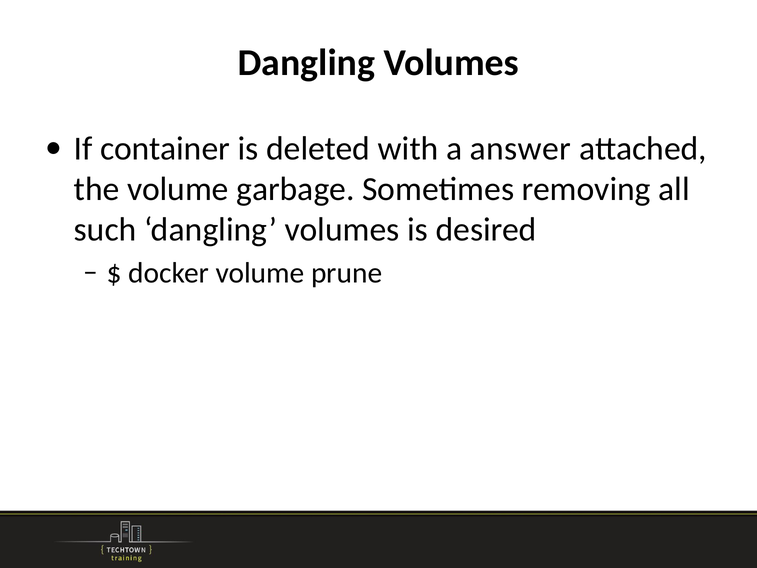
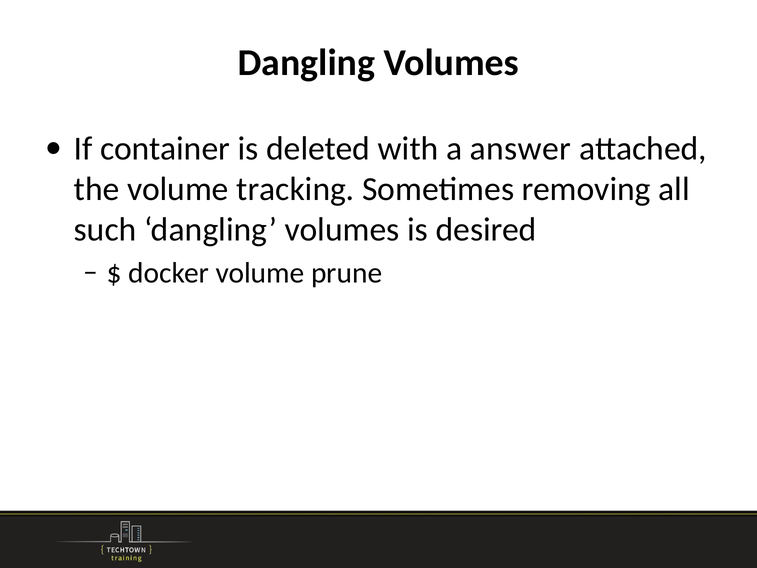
garbage: garbage -> tracking
